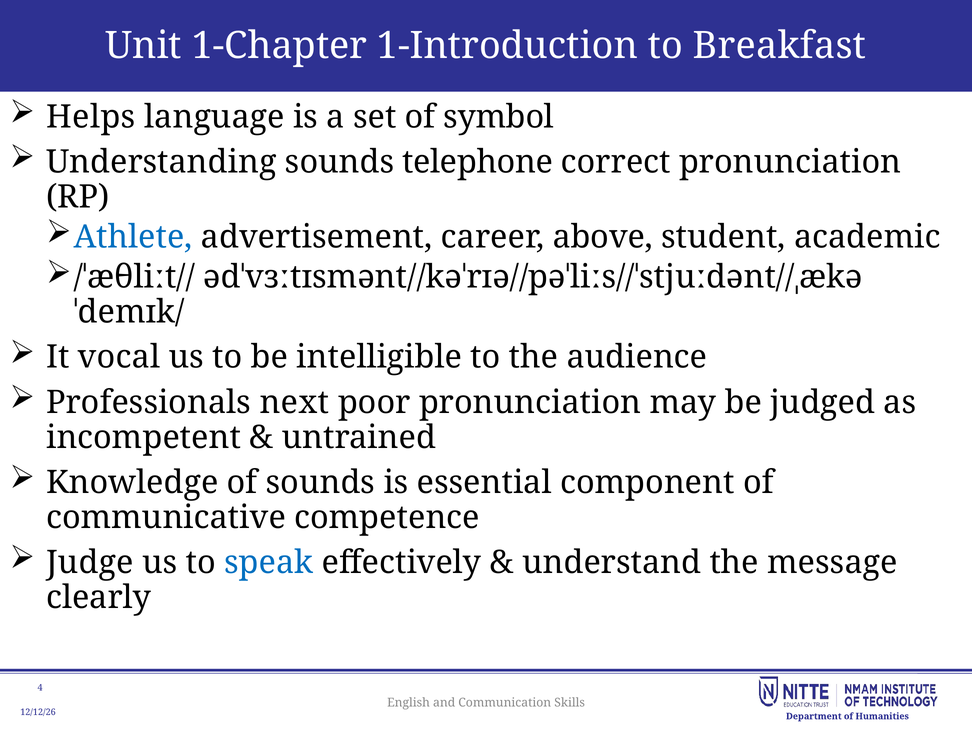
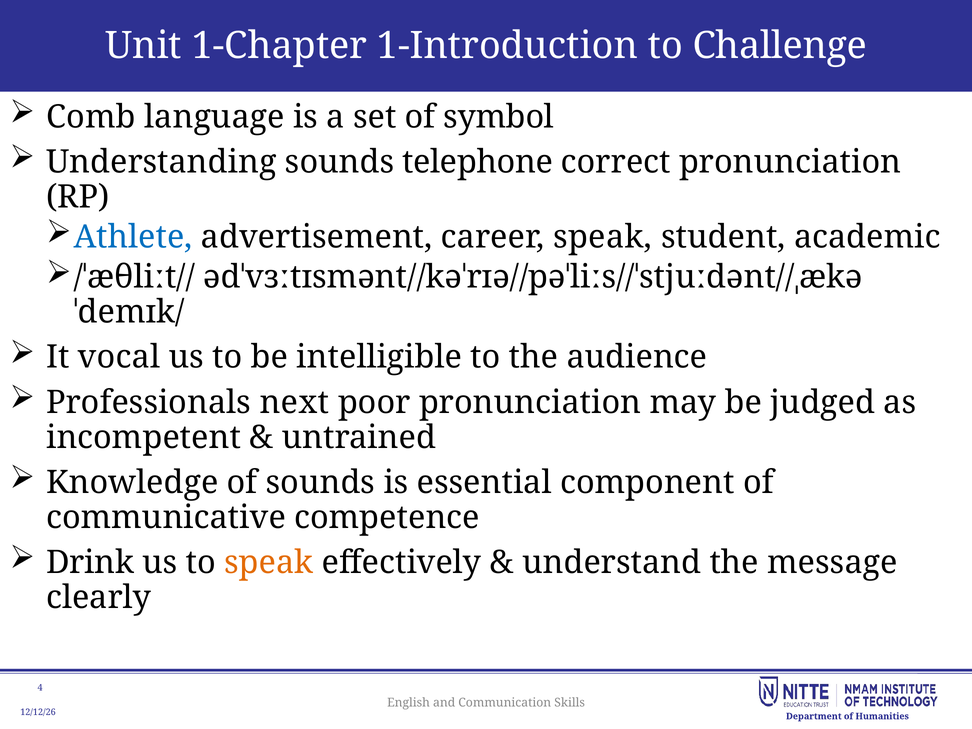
Breakfast: Breakfast -> Challenge
Helps: Helps -> Comb
career above: above -> speak
Judge: Judge -> Drink
speak at (269, 563) colour: blue -> orange
